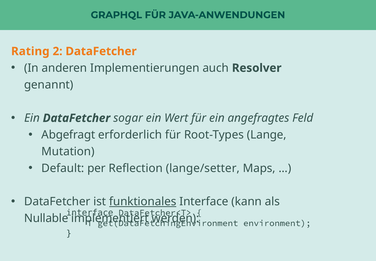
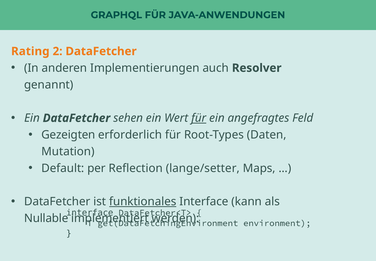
sogar: sogar -> sehen
für at (199, 118) underline: none -> present
Abgefragt: Abgefragt -> Gezeigten
Lange: Lange -> Daten
